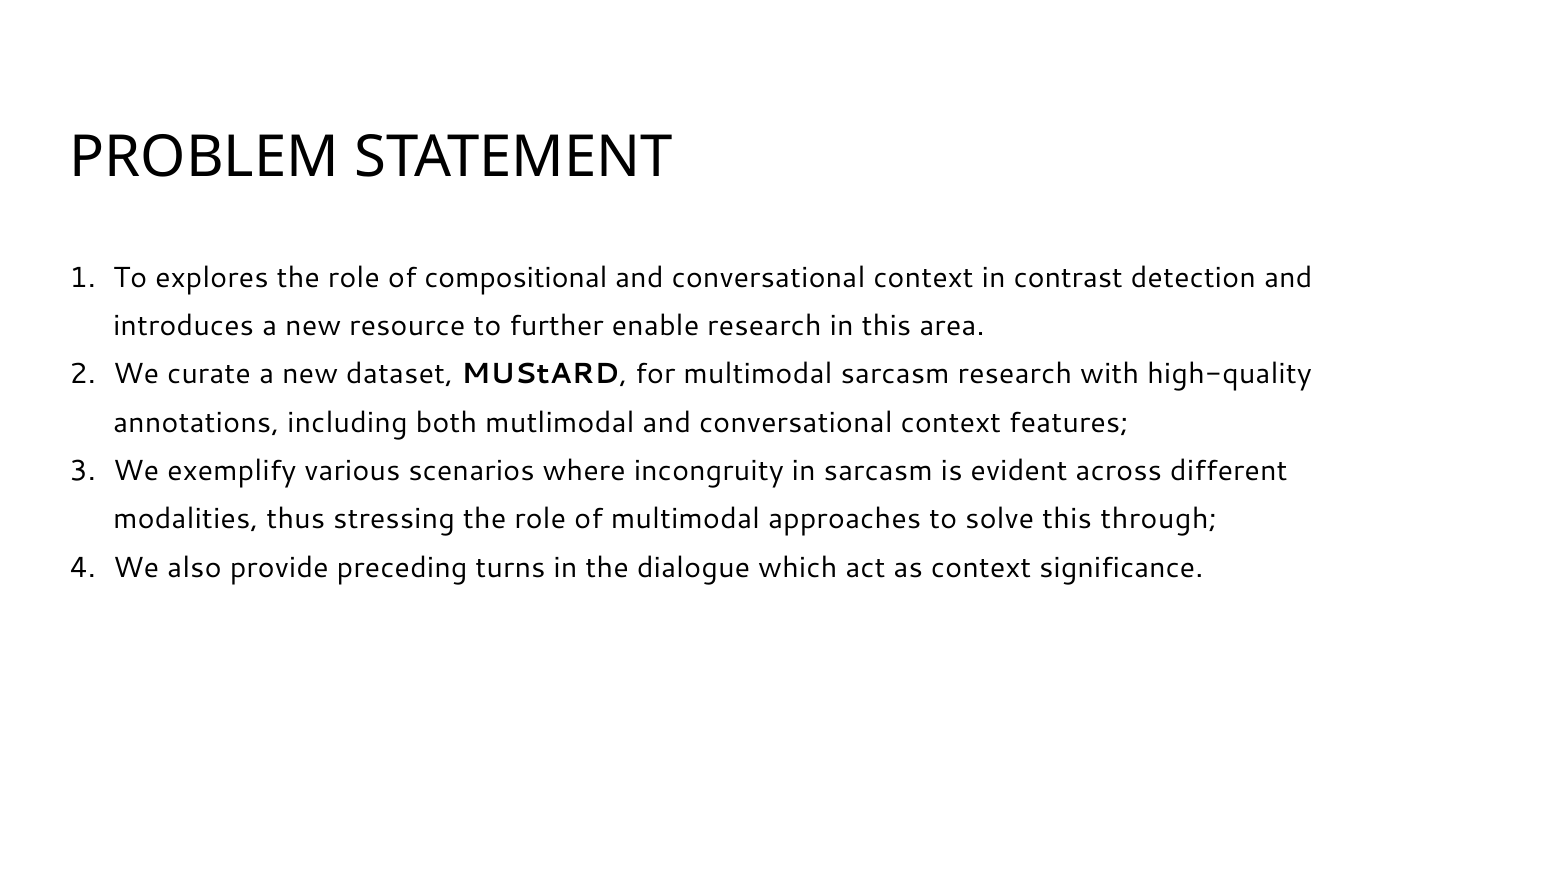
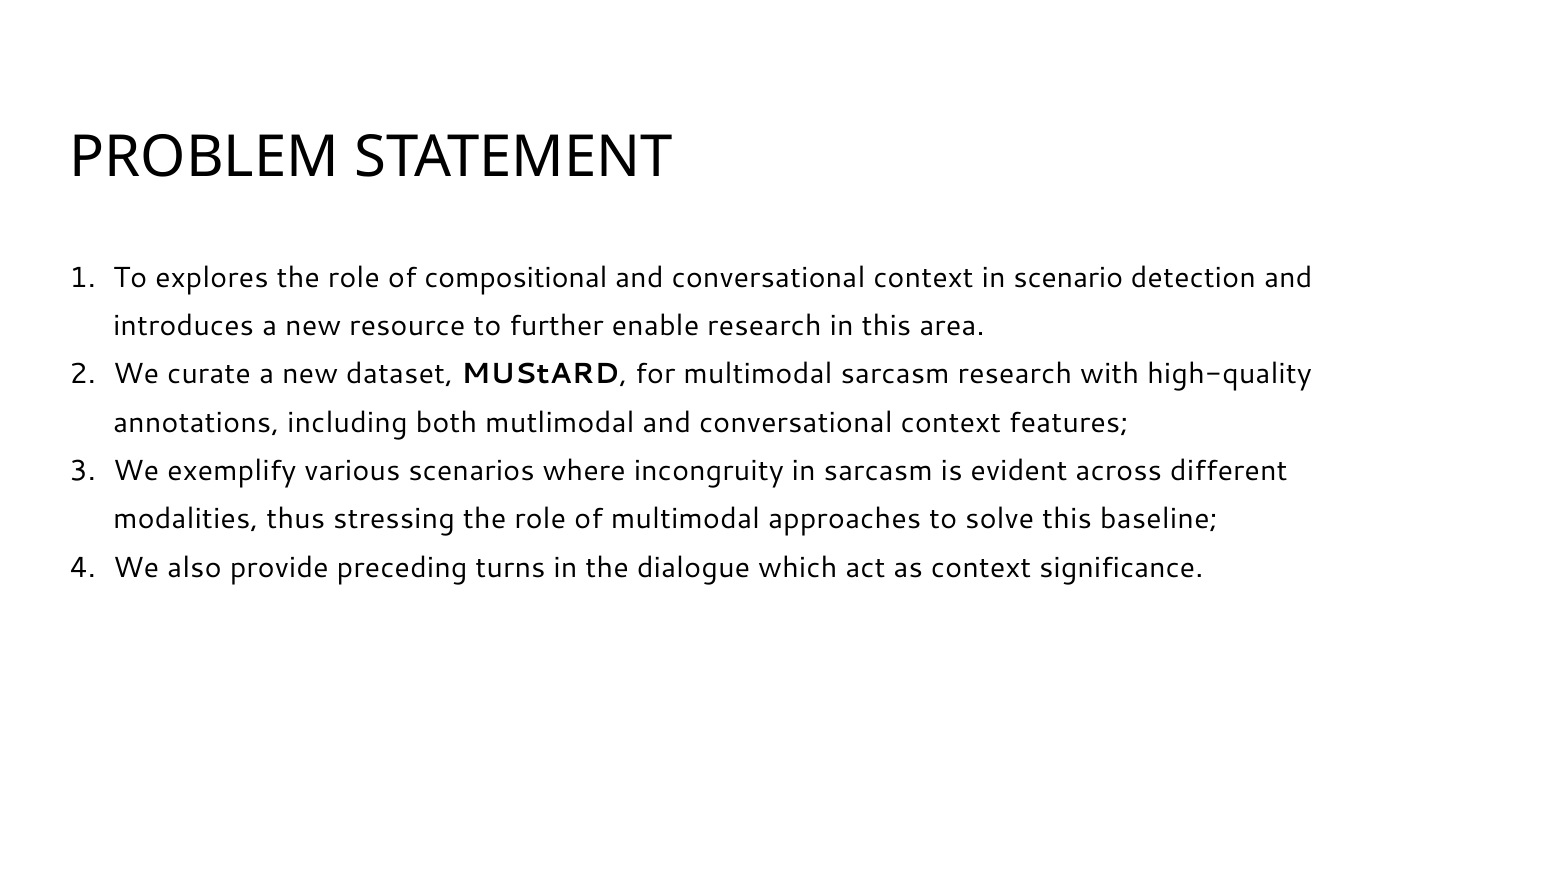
contrast: contrast -> scenario
through: through -> baseline
